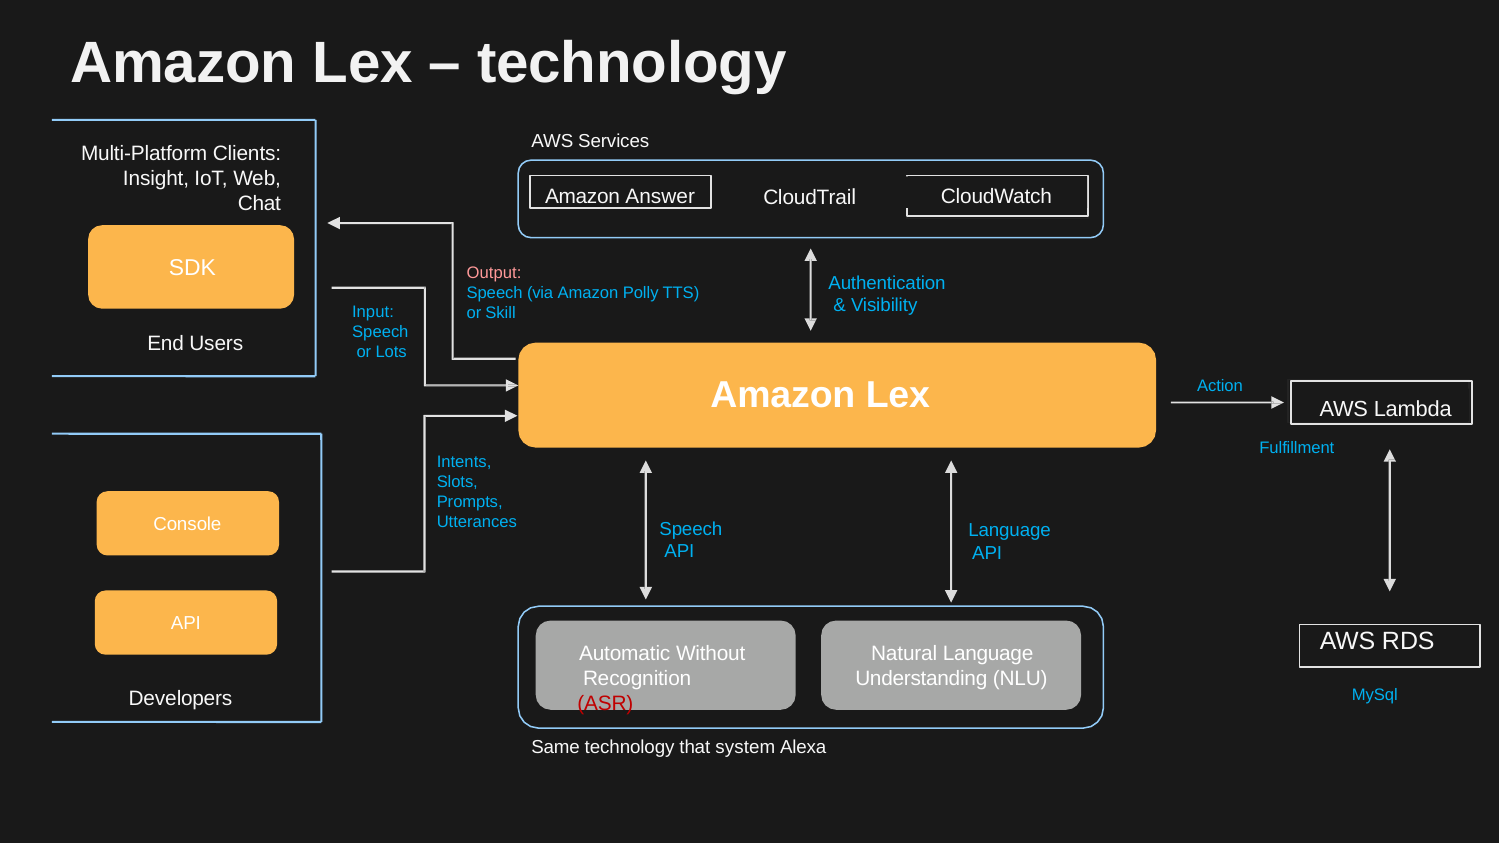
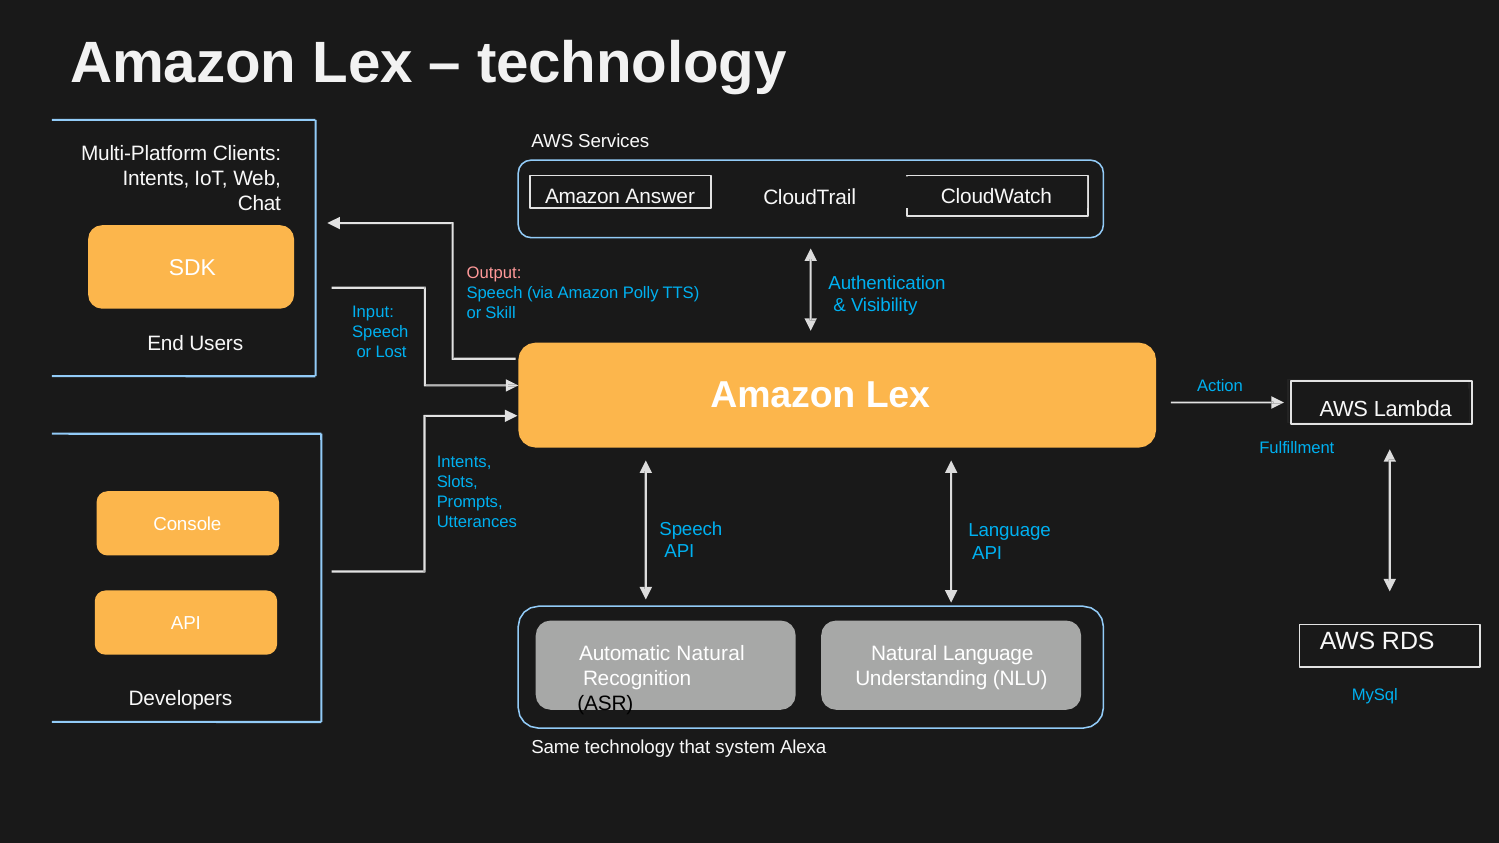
Insight at (156, 178): Insight -> Intents
Lots: Lots -> Lost
Automatic Without: Without -> Natural
ASR colour: red -> black
